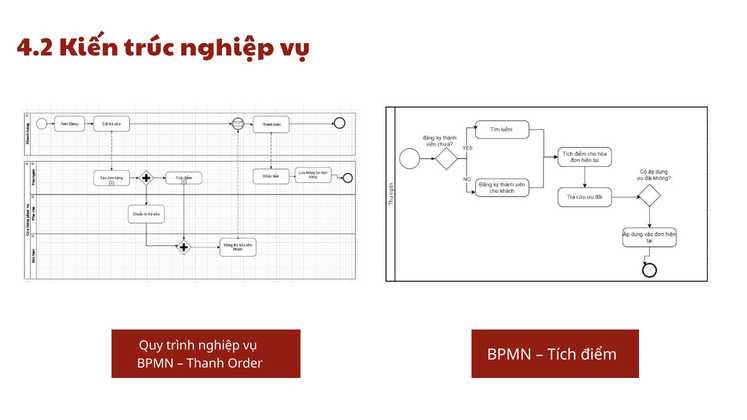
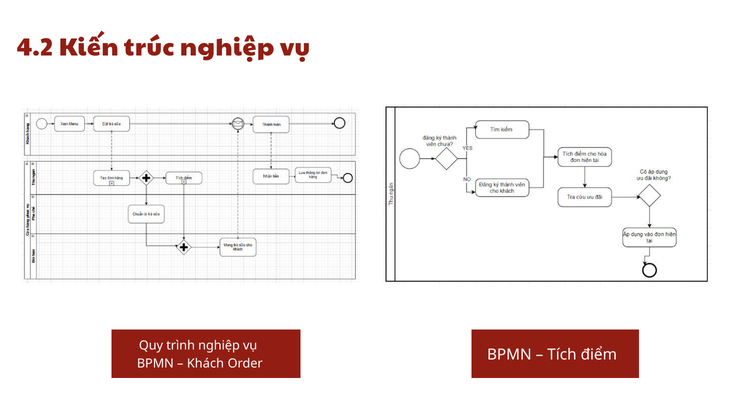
Thanh: Thanh -> Khách
